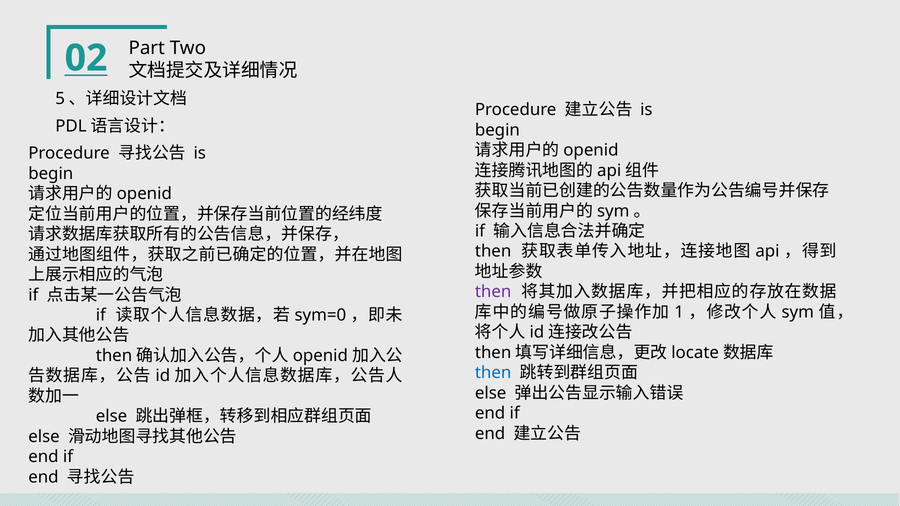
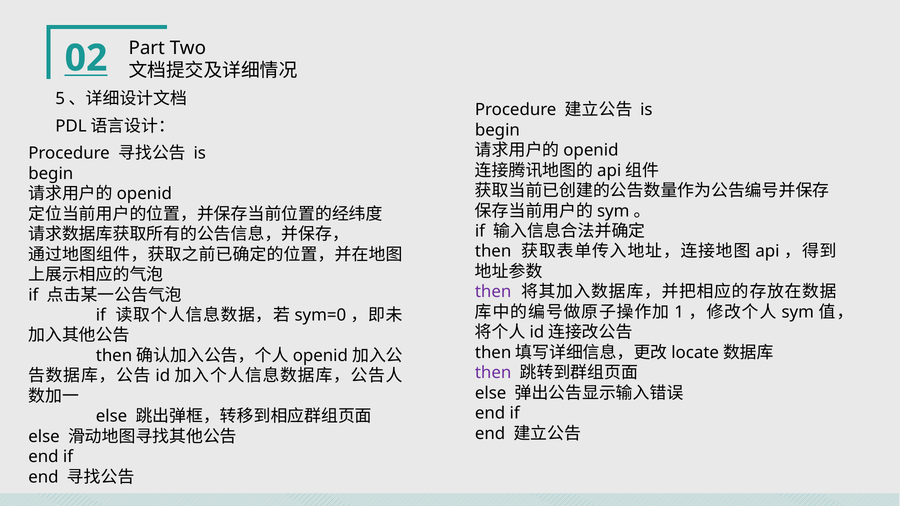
then at (493, 373) colour: blue -> purple
